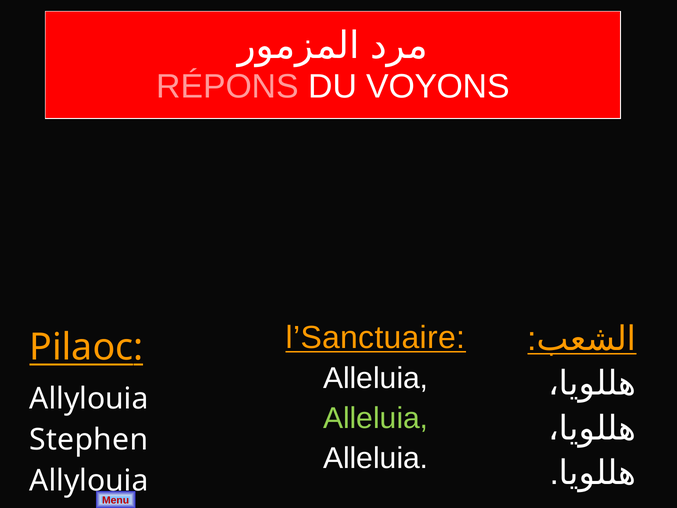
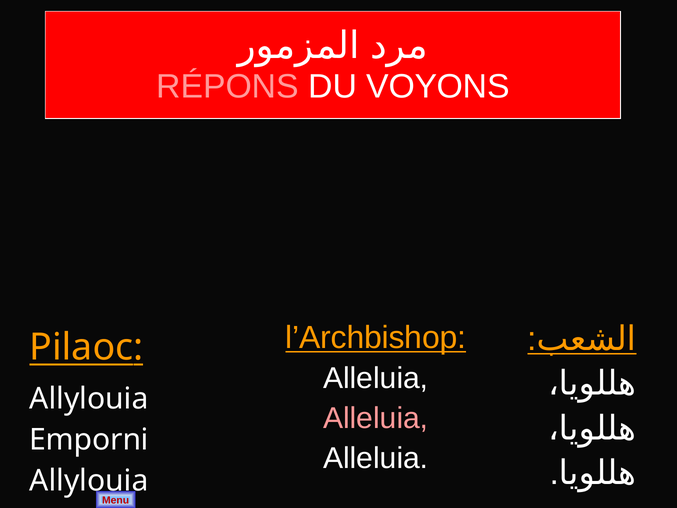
l’Sanctuaire: l’Sanctuaire -> l’Archbishop
Alleluia at (376, 418) colour: light green -> pink
Stephen: Stephen -> Emporni
